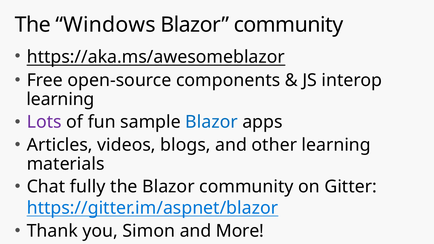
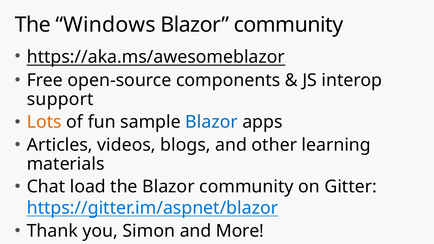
learning at (61, 100): learning -> support
Lots colour: purple -> orange
fully: fully -> load
